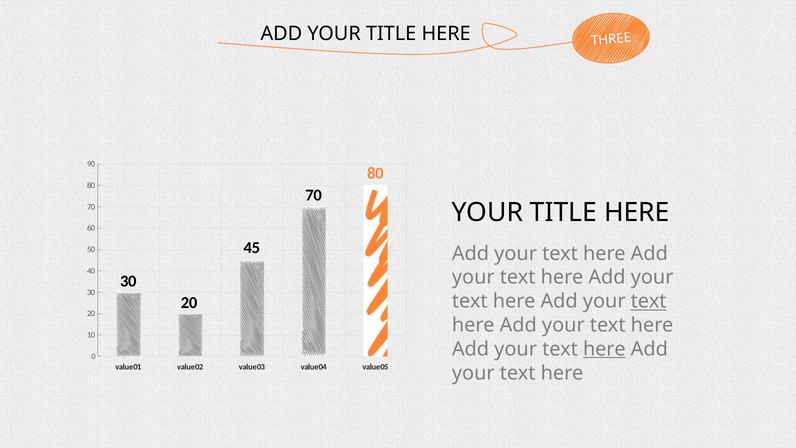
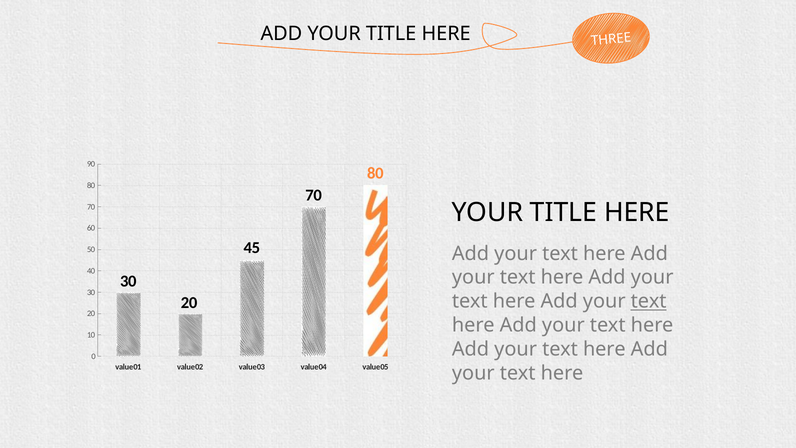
here at (604, 349) underline: present -> none
